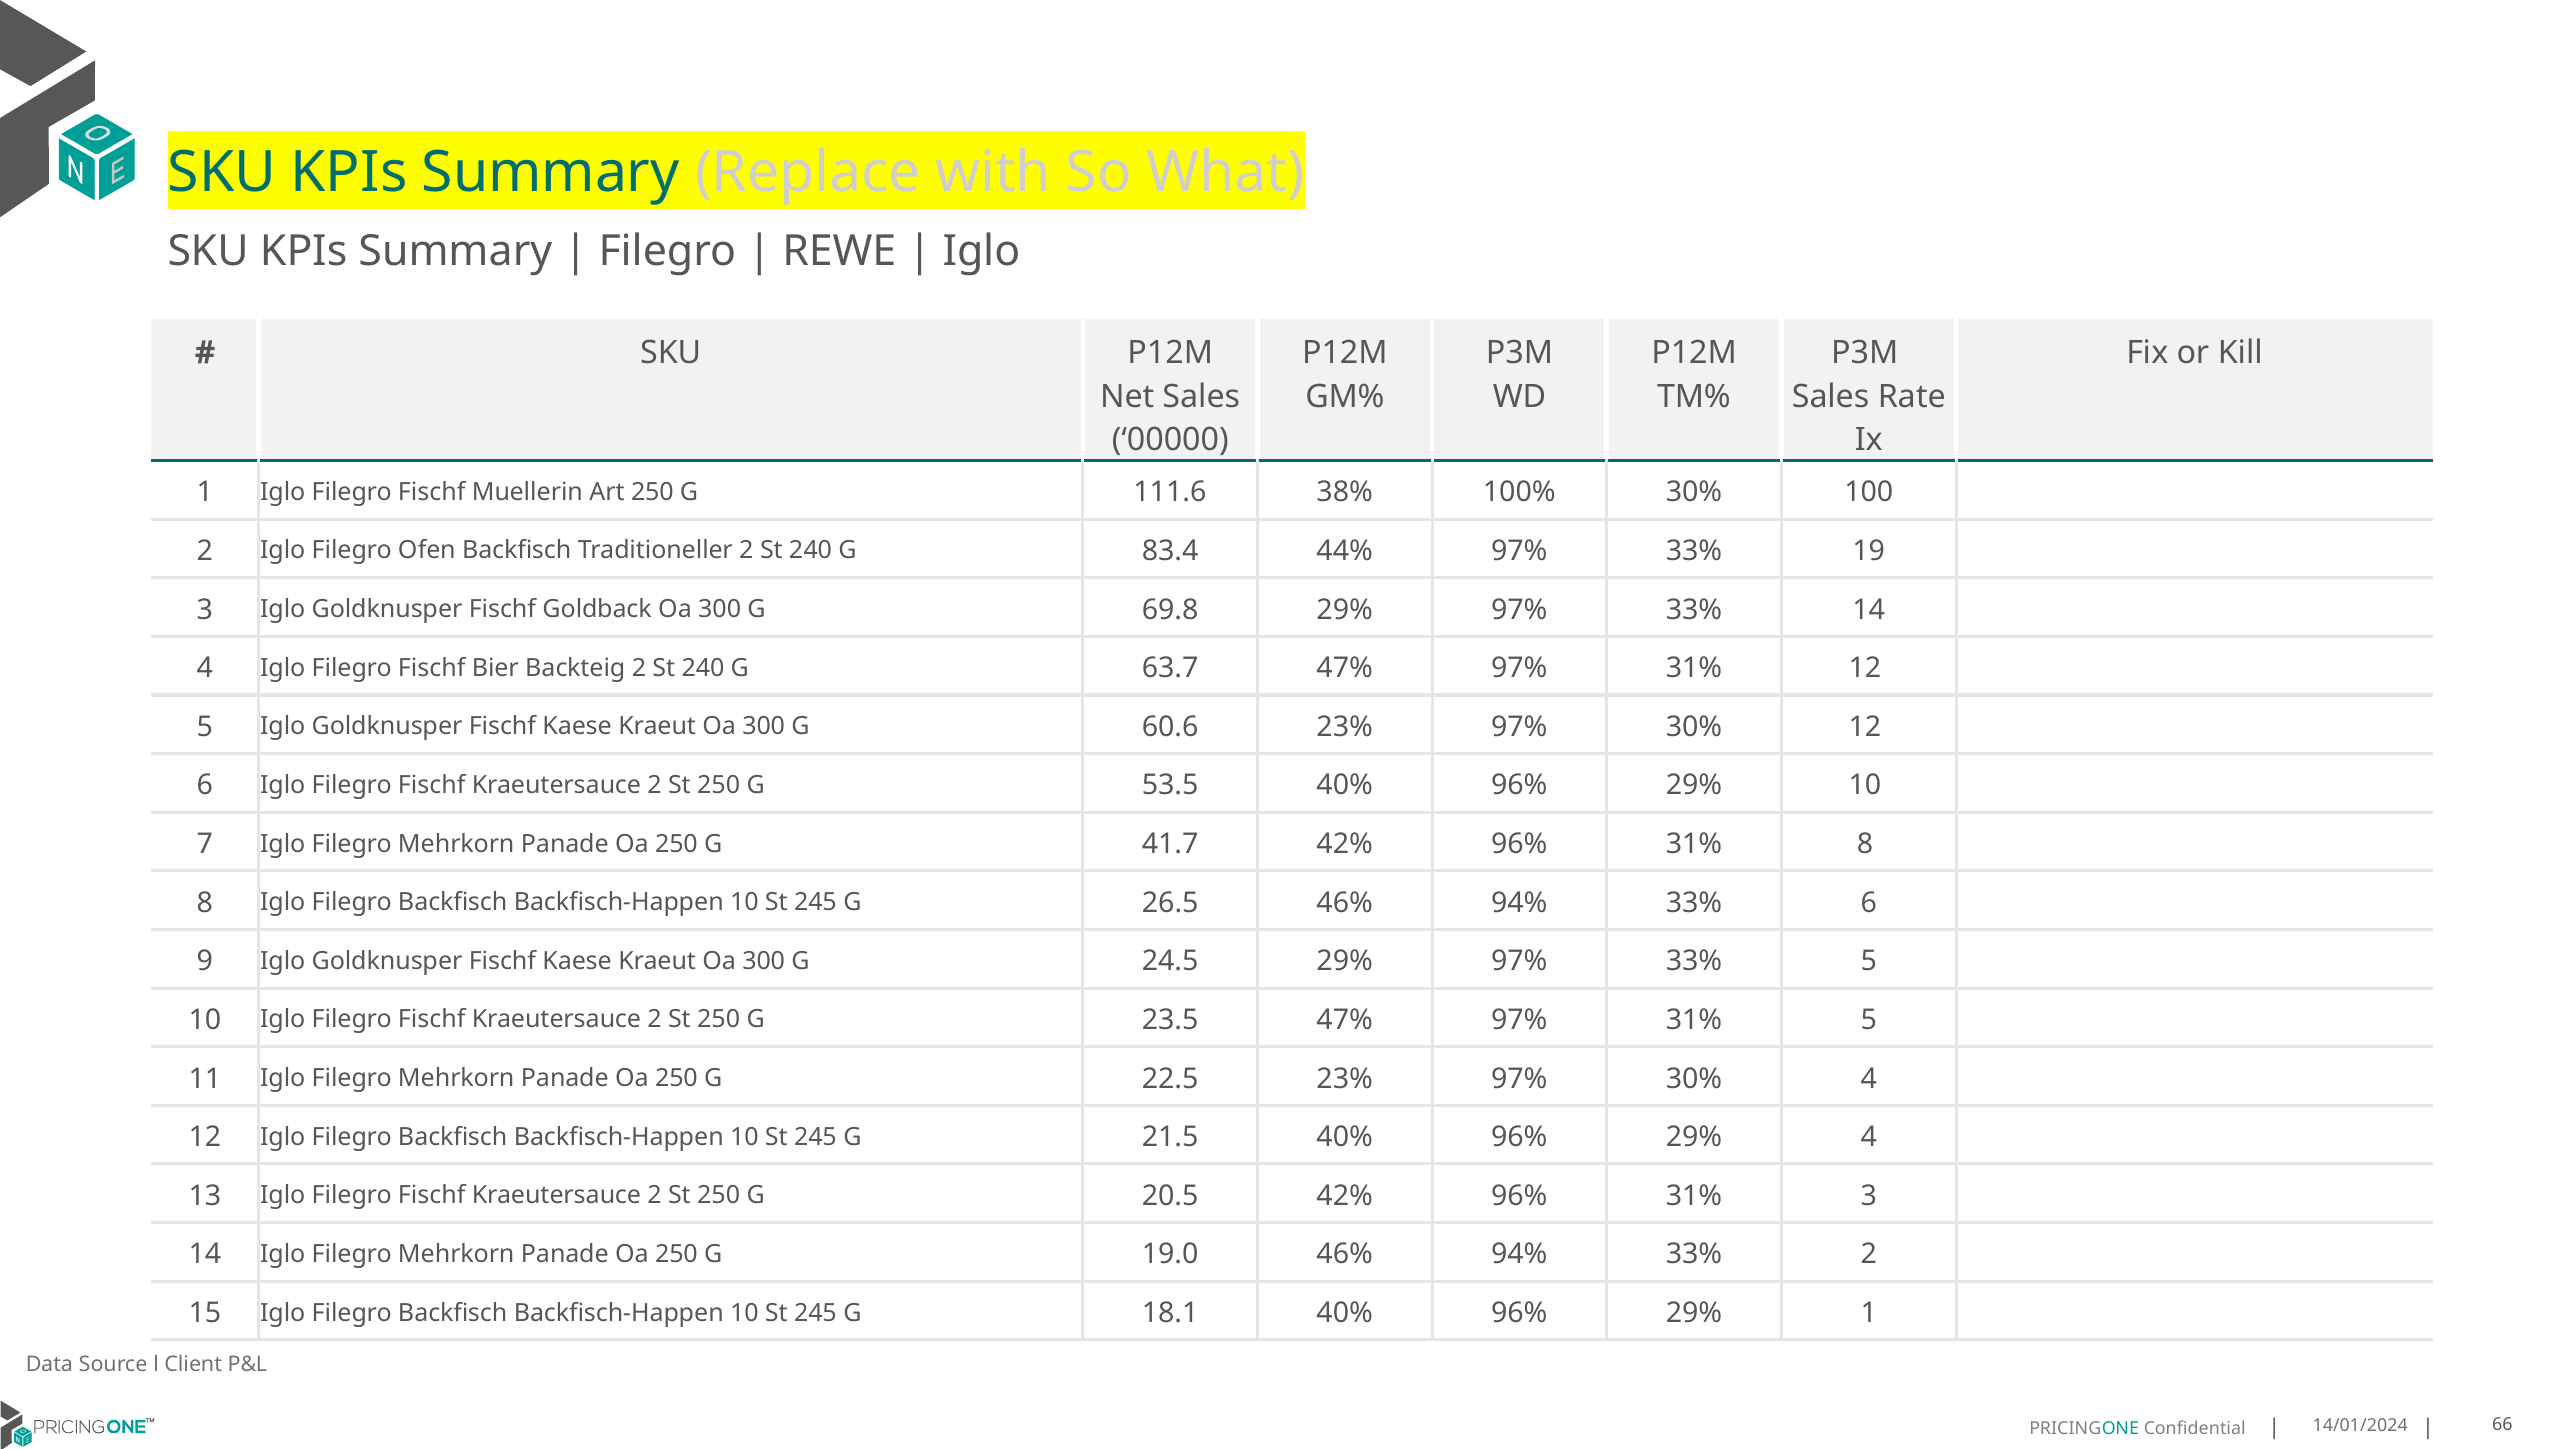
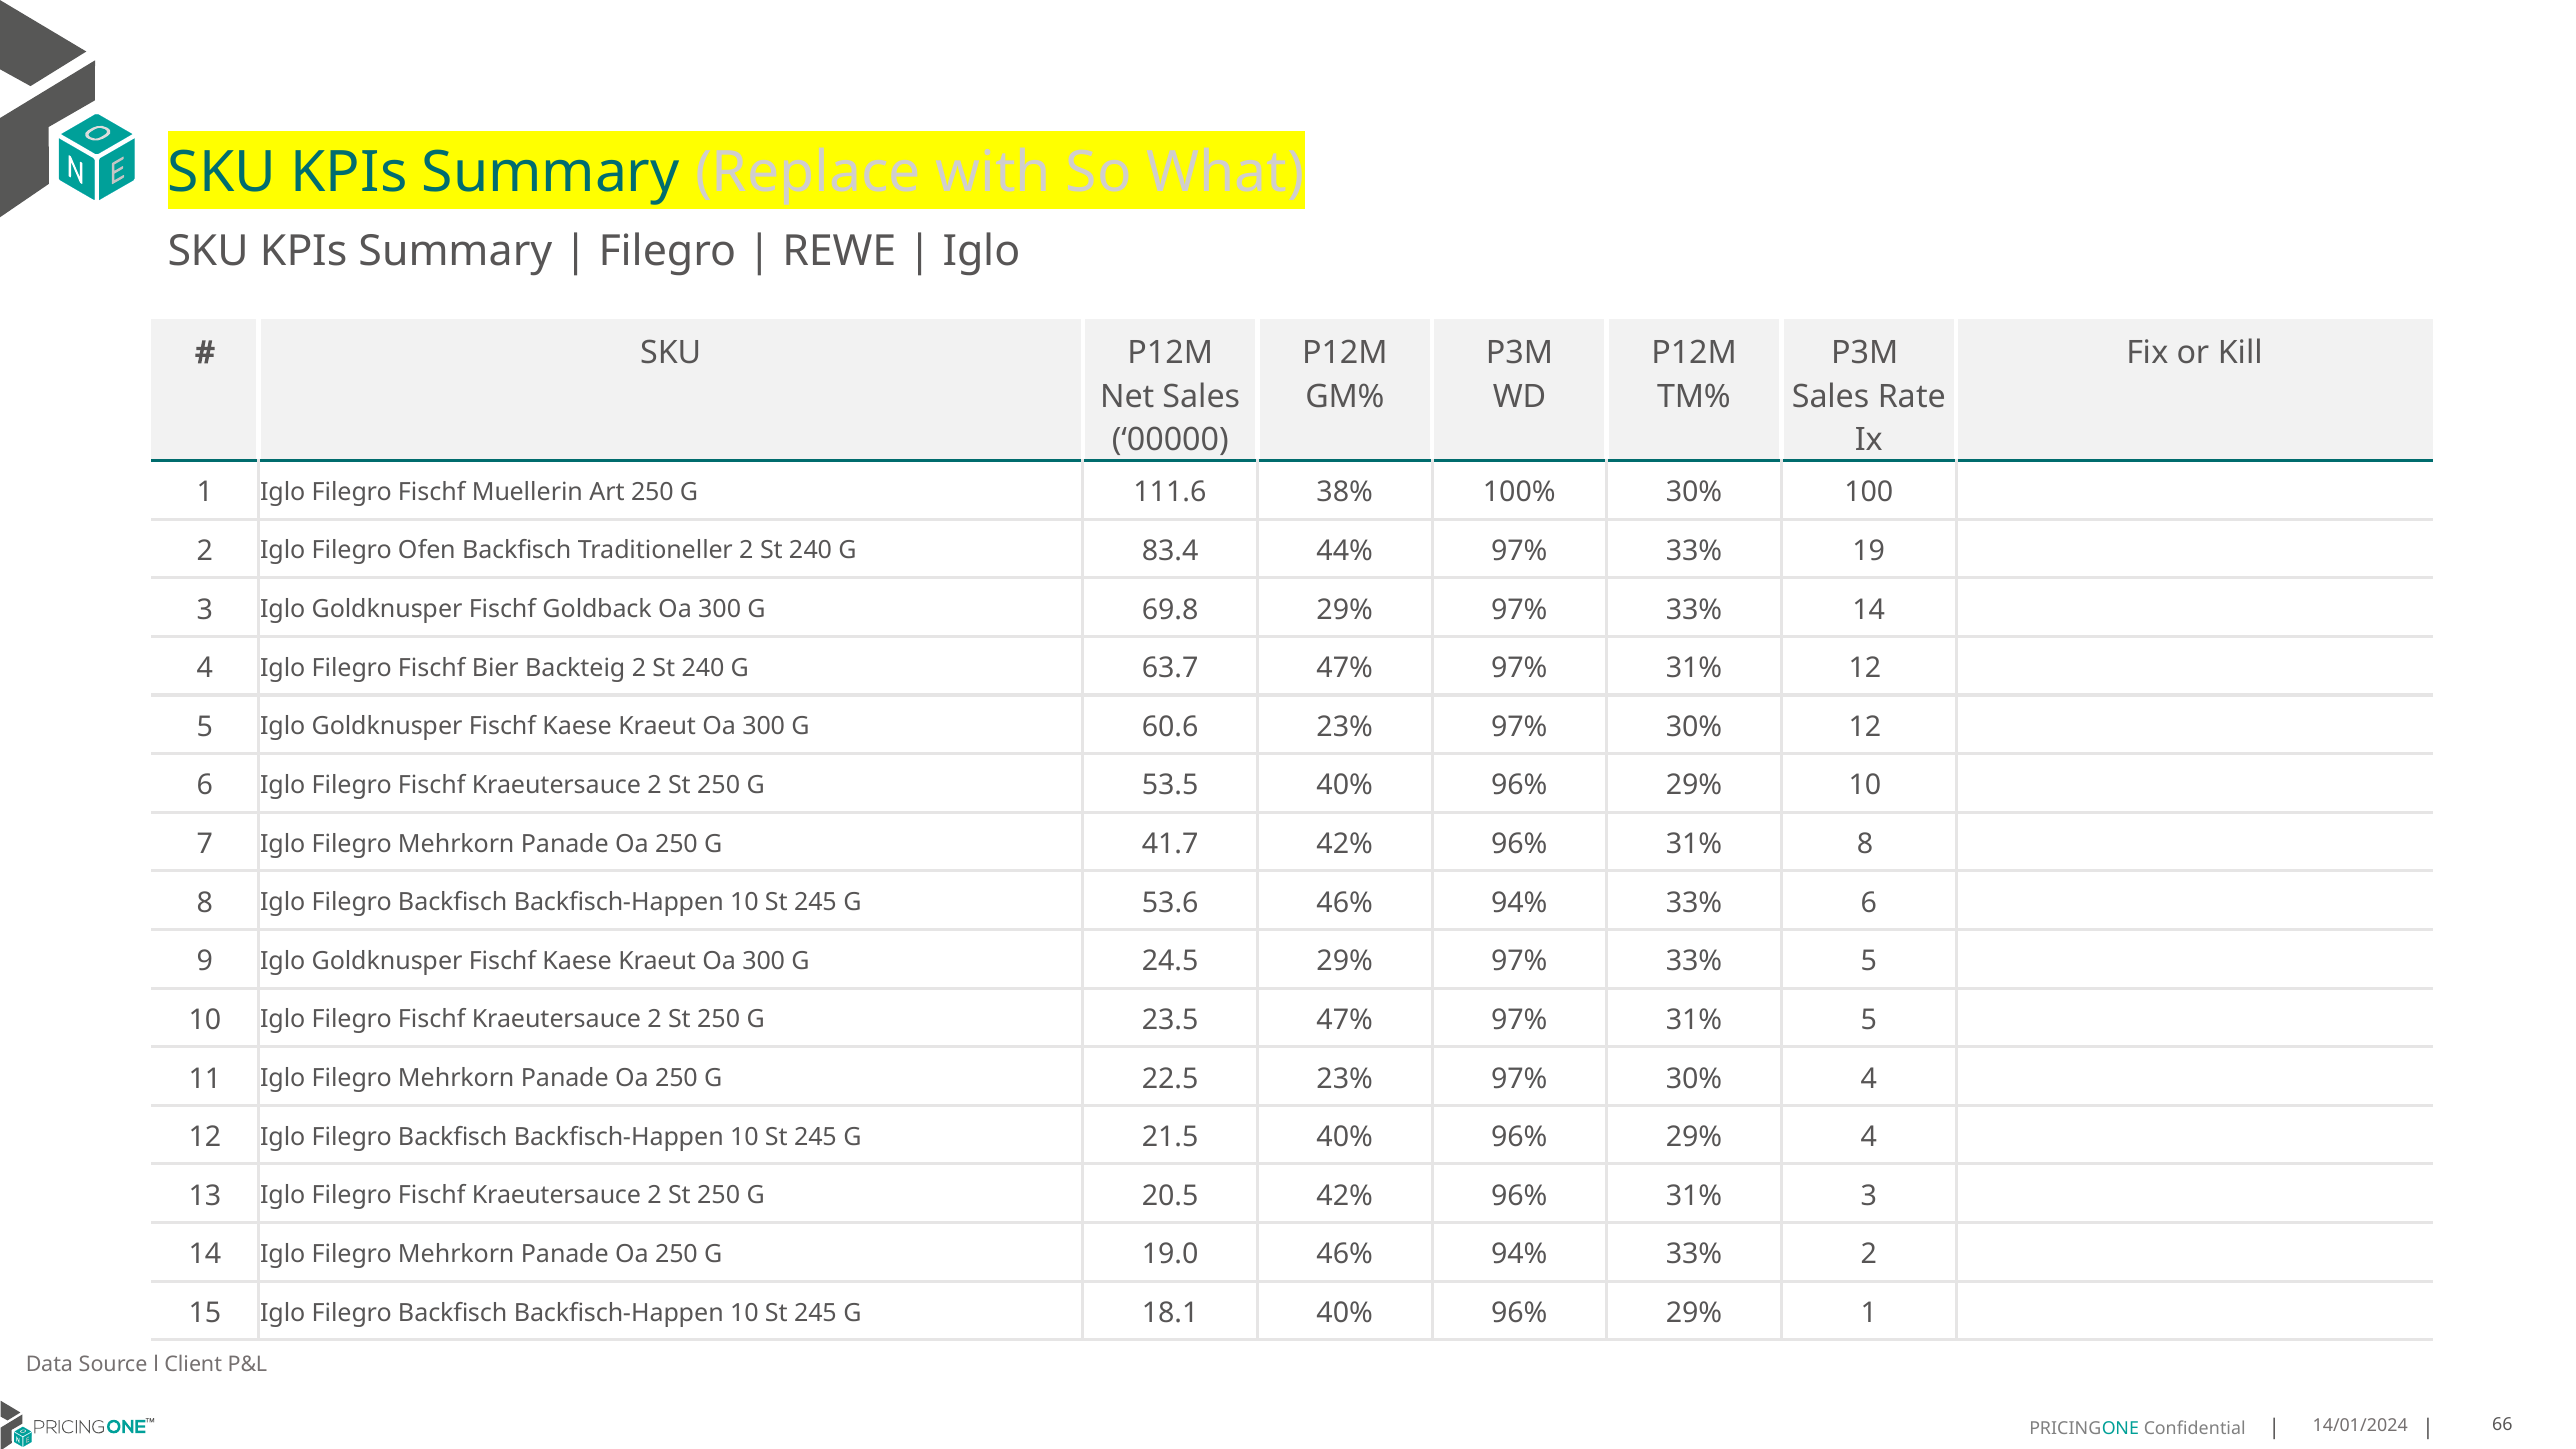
26.5: 26.5 -> 53.6
